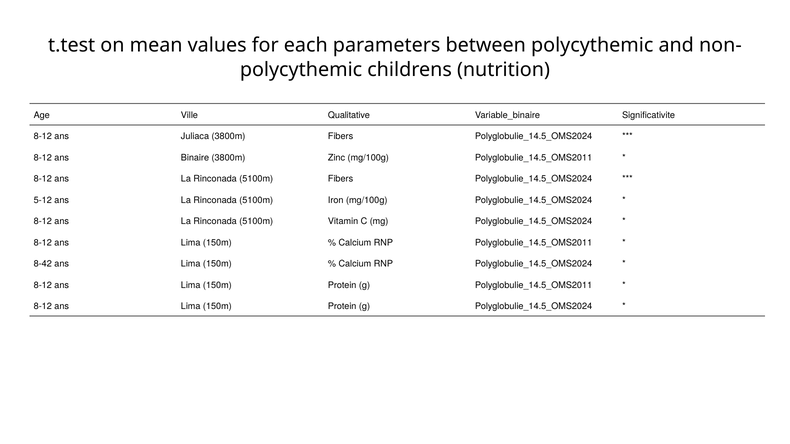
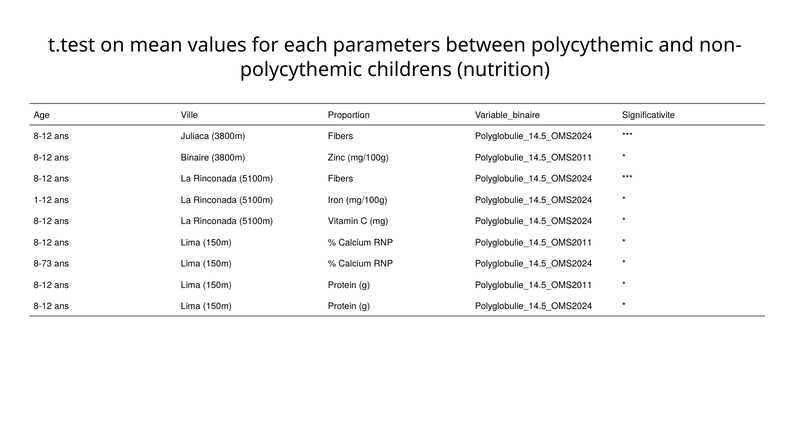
Qualitative: Qualitative -> Proportion
5-12: 5-12 -> 1-12
8-42: 8-42 -> 8-73
